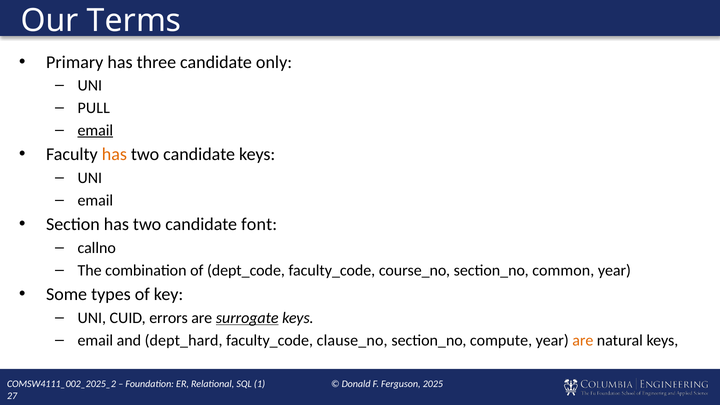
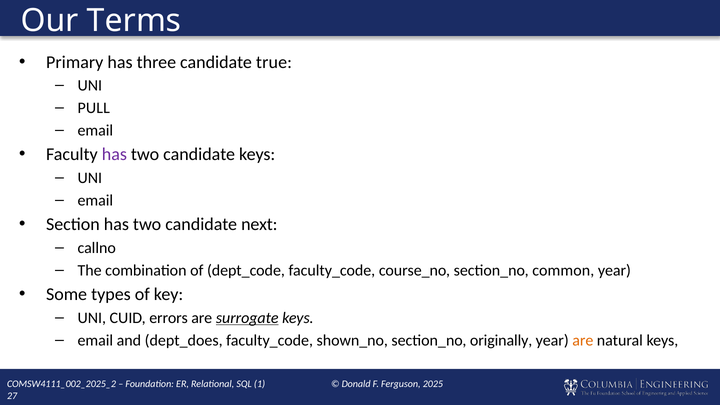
only: only -> true
email at (95, 130) underline: present -> none
has at (114, 154) colour: orange -> purple
font: font -> next
dept_hard: dept_hard -> dept_does
clause_no: clause_no -> shown_no
compute: compute -> originally
